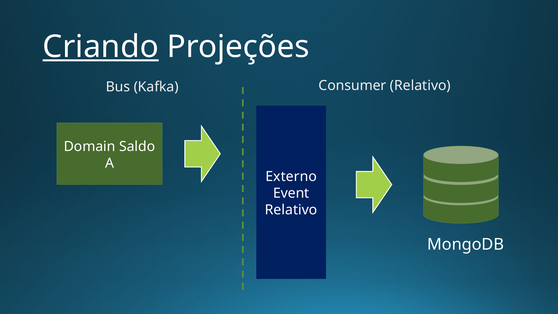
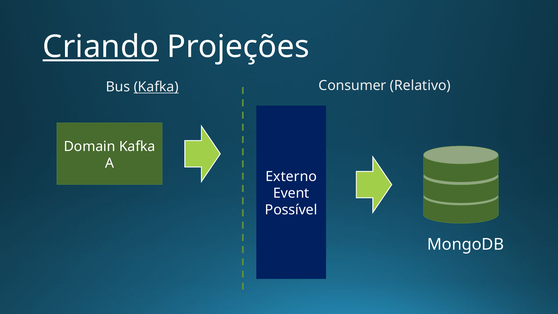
Kafka at (156, 87) underline: none -> present
Domain Saldo: Saldo -> Kafka
Relativo at (291, 210): Relativo -> Possível
